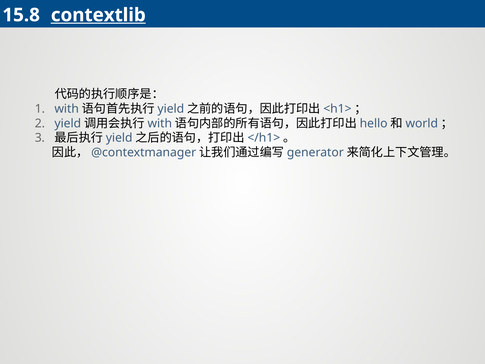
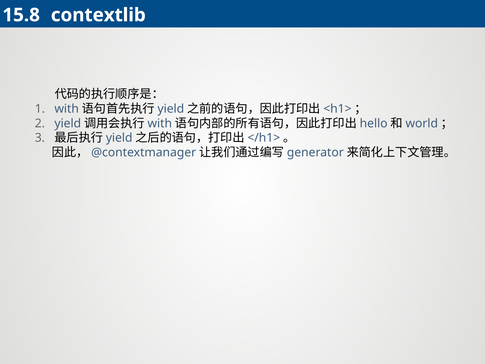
contextlib underline: present -> none
